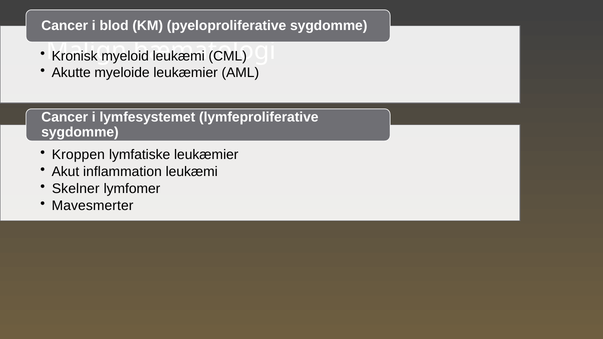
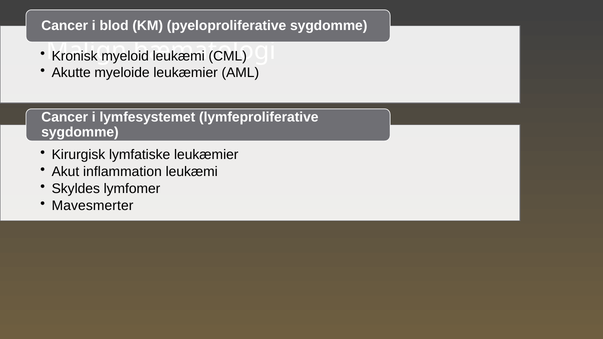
Kroppen: Kroppen -> Kirurgisk
Skelner: Skelner -> Skyldes
